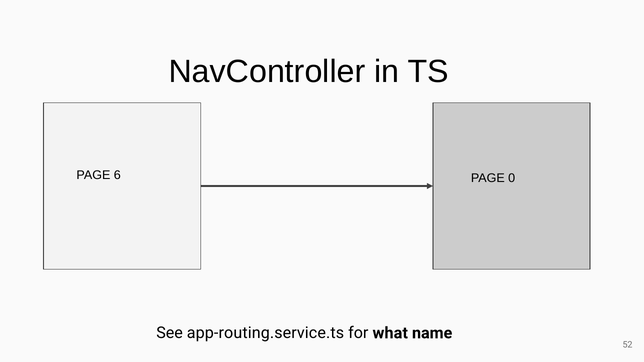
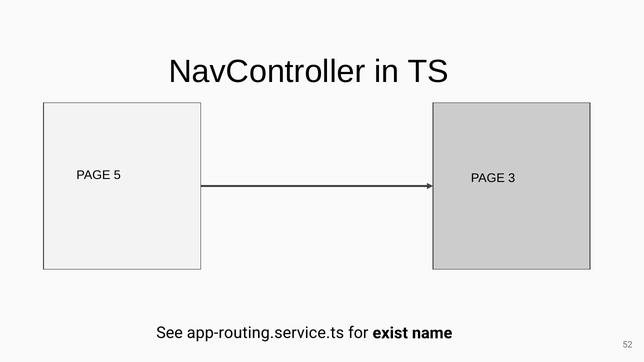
6: 6 -> 5
0: 0 -> 3
what: what -> exist
